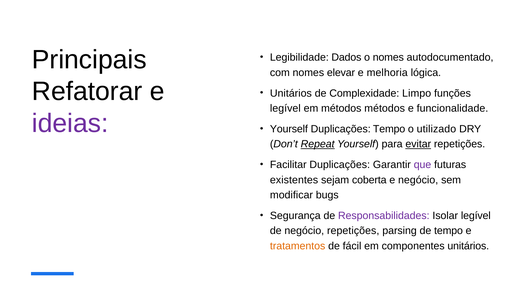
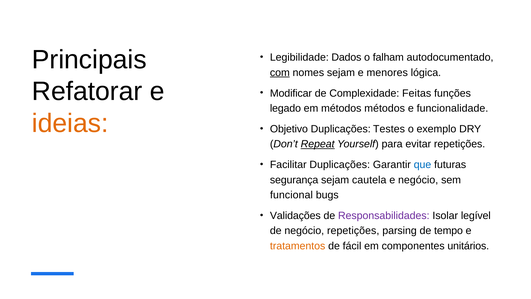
o nomes: nomes -> falham
com underline: none -> present
nomes elevar: elevar -> sejam
melhoria: melhoria -> menores
Unitários at (291, 93): Unitários -> Modificar
Limpo: Limpo -> Feitas
legível at (285, 108): legível -> legado
ideias colour: purple -> orange
Yourself at (289, 129): Yourself -> Objetivo
Duplicações Tempo: Tempo -> Testes
utilizado: utilizado -> exemplo
evitar underline: present -> none
que colour: purple -> blue
existentes: existentes -> segurança
coberta: coberta -> cautela
modificar: modificar -> funcional
Segurança: Segurança -> Validações
